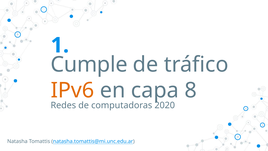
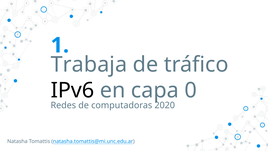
Cumple: Cumple -> Trabaja
IPv6 colour: orange -> black
8: 8 -> 0
